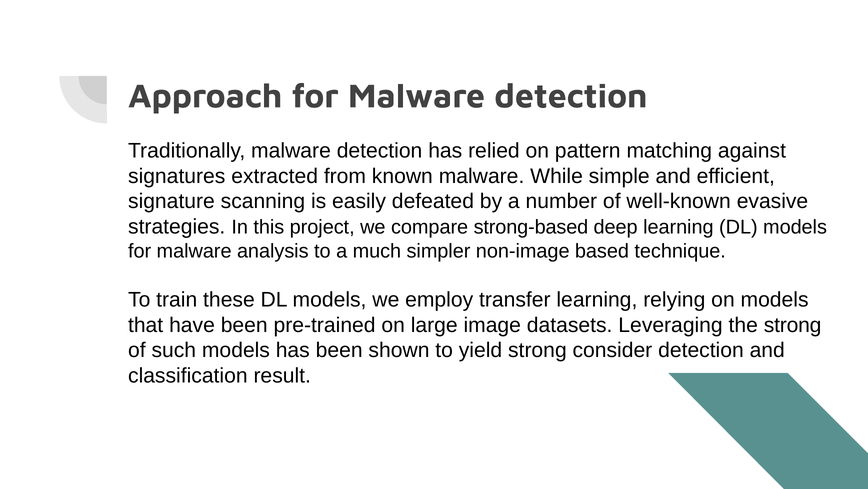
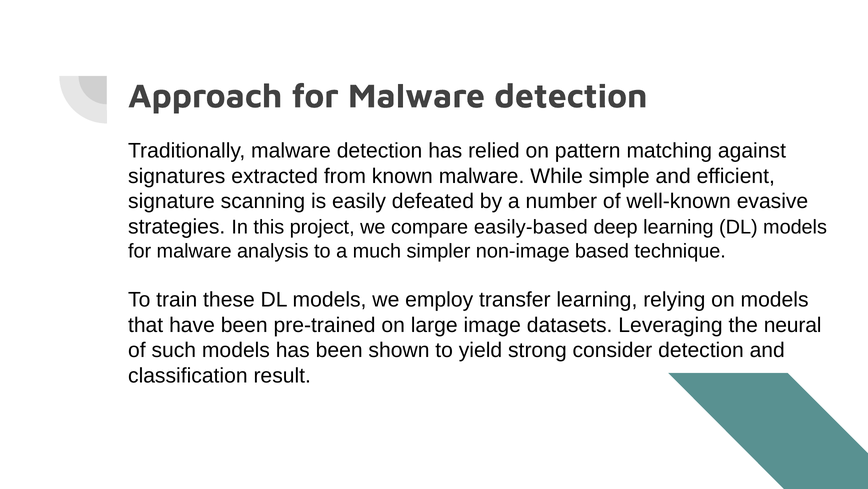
strong-based: strong-based -> easily-based
the strong: strong -> neural
